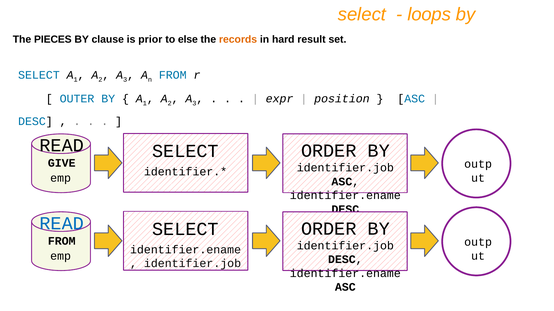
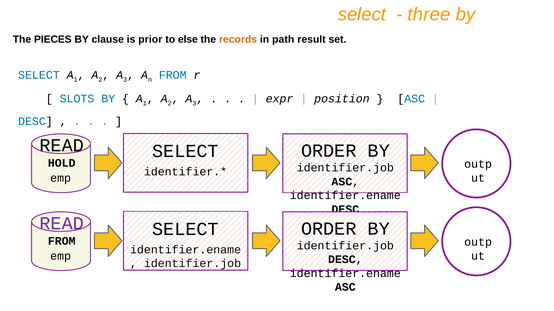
loops: loops -> three
hard: hard -> path
OUTER: OUTER -> SLOTS
GIVE: GIVE -> HOLD
READ at (62, 224) colour: blue -> purple
